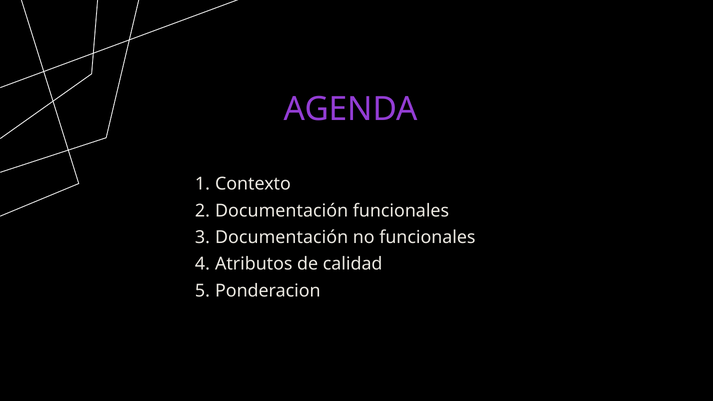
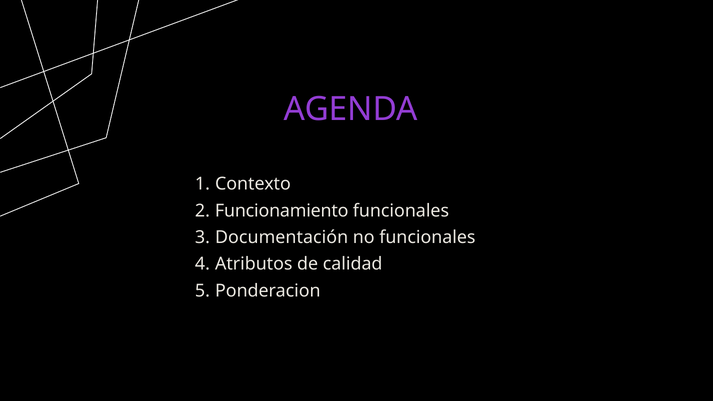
Documentación at (282, 211): Documentación -> Funcionamiento
